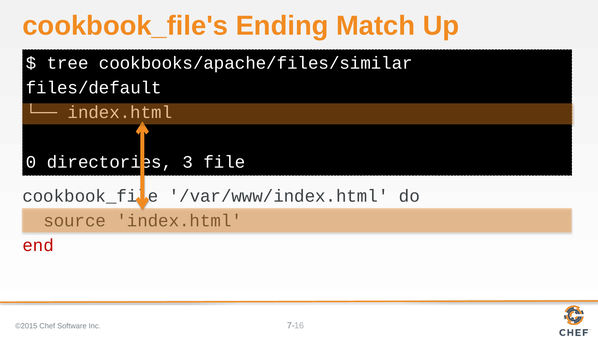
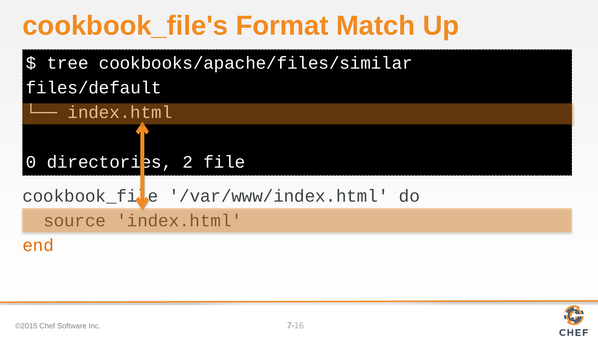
Ending: Ending -> Format
3: 3 -> 2
end colour: red -> orange
